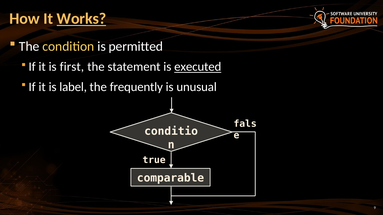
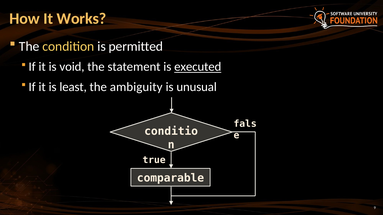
Works underline: present -> none
first: first -> void
label: label -> least
frequently: frequently -> ambiguity
